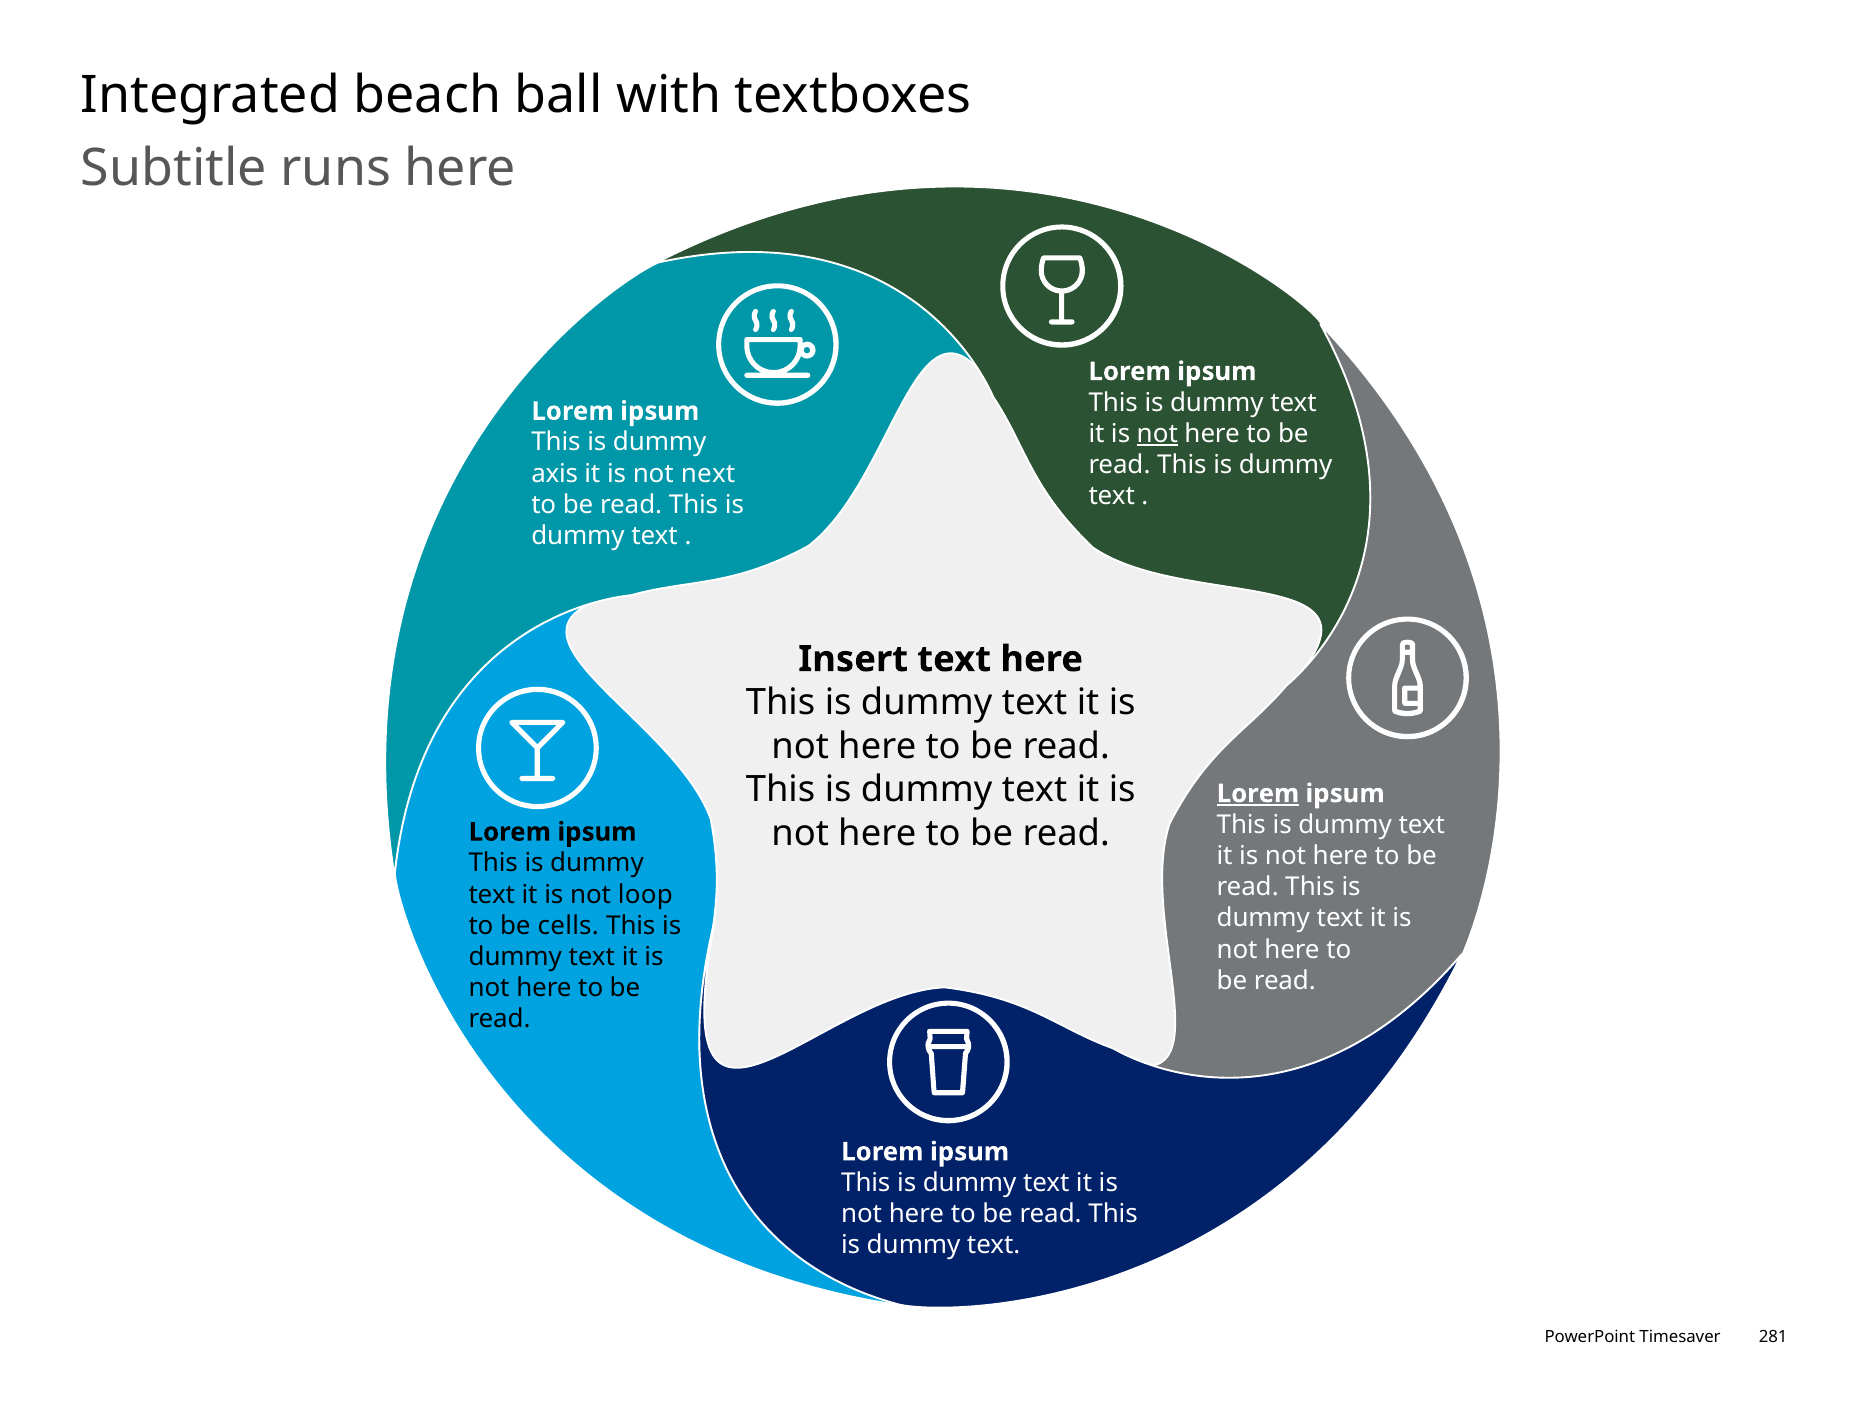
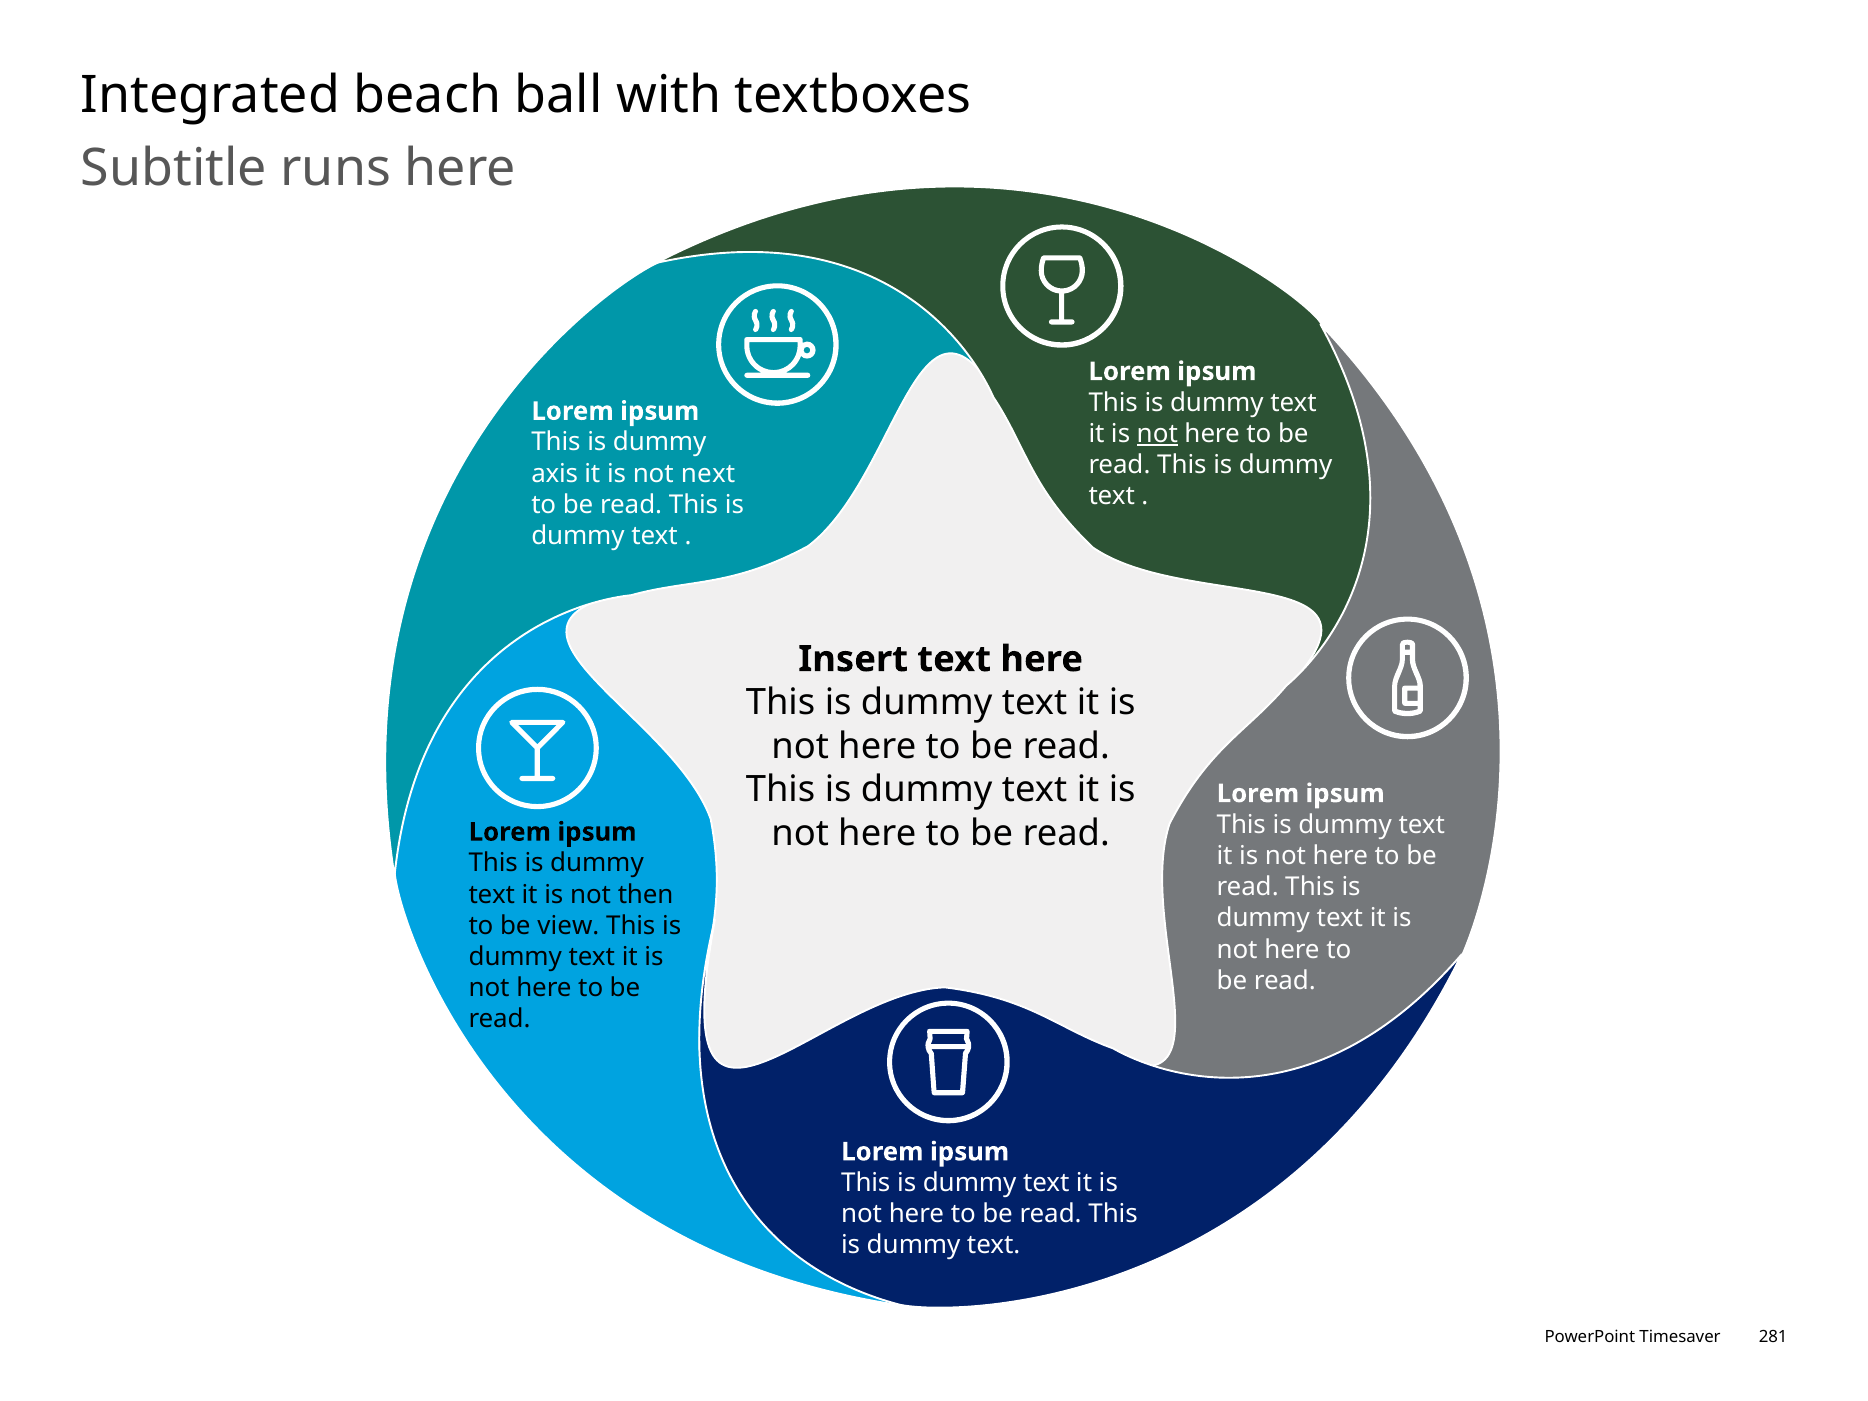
Lorem at (1258, 794) underline: present -> none
loop: loop -> then
cells: cells -> view
